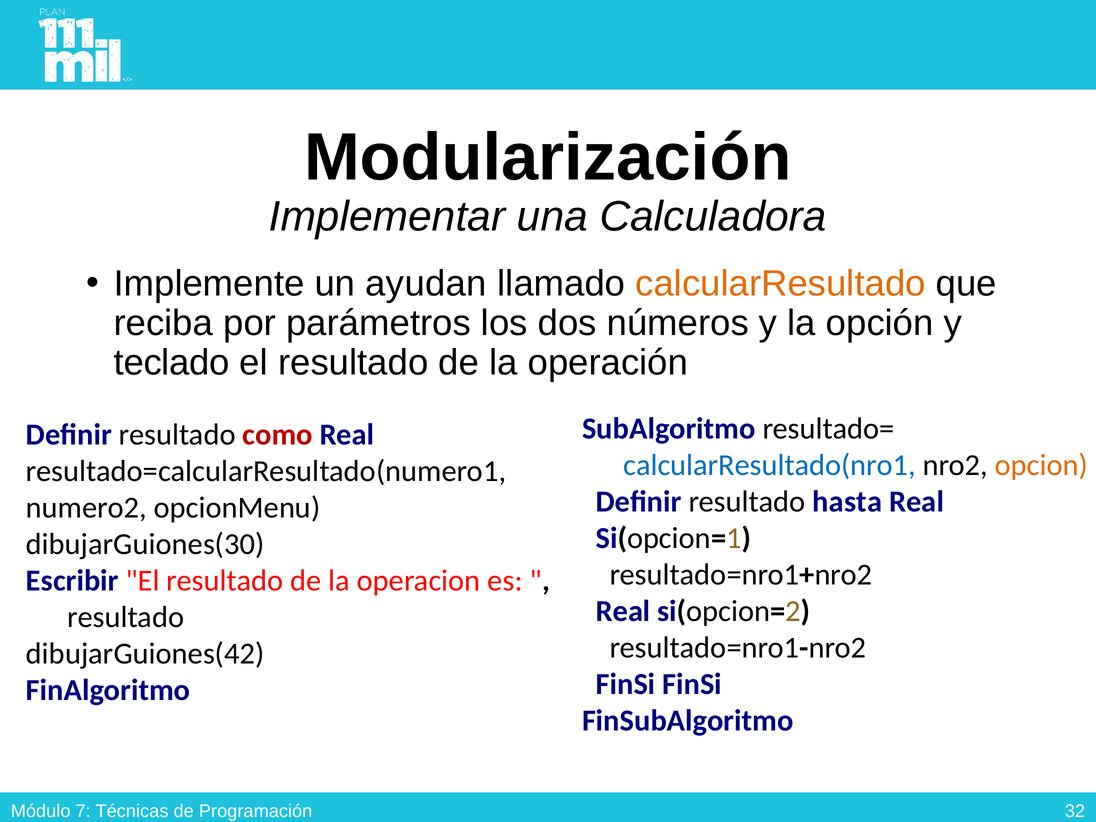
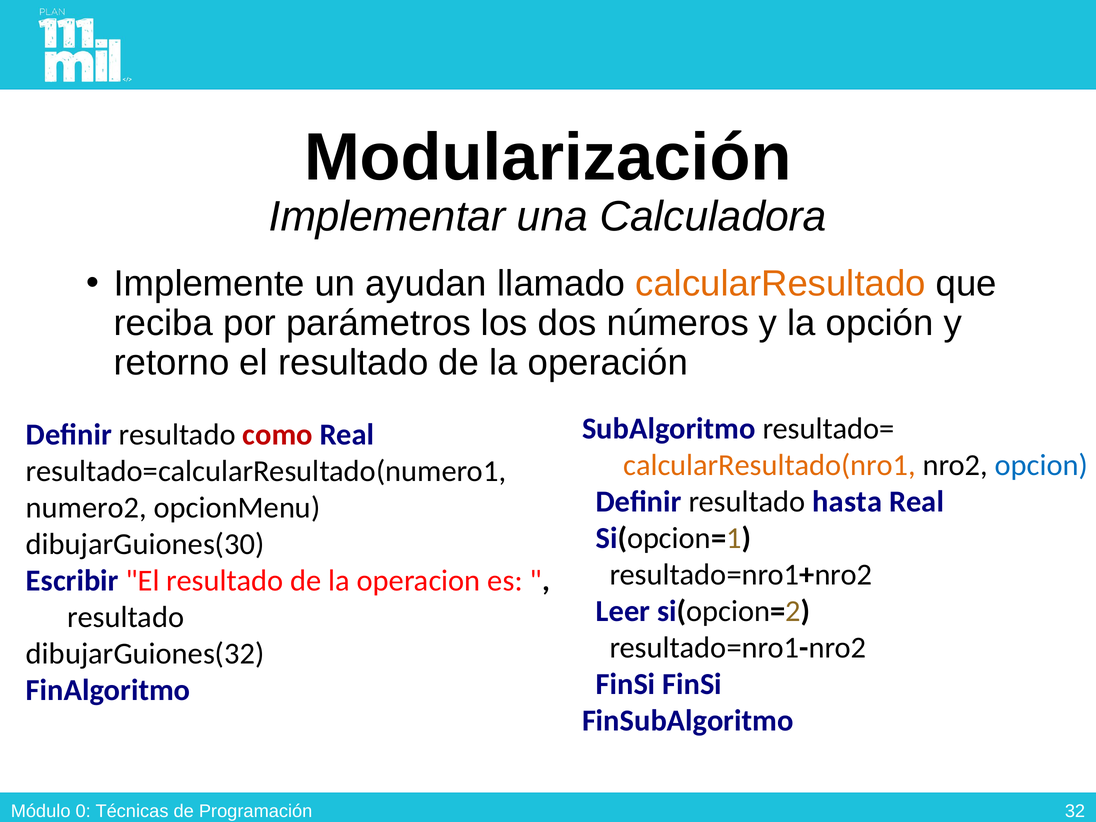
teclado: teclado -> retorno
calcularResultado(nro1 colour: blue -> orange
opcion colour: orange -> blue
Real at (623, 611): Real -> Leer
dibujarGuiones(42: dibujarGuiones(42 -> dibujarGuiones(32
7: 7 -> 0
